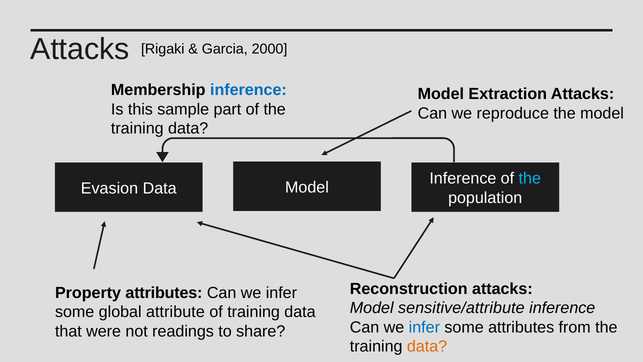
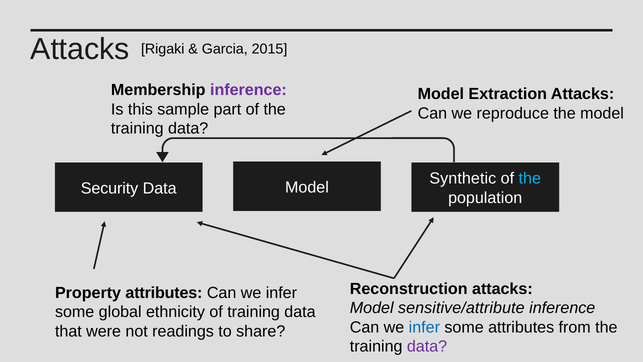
2000: 2000 -> 2015
inference at (248, 90) colour: blue -> purple
Inference at (463, 179): Inference -> Synthetic
Evasion: Evasion -> Security
attribute: attribute -> ethnicity
data at (427, 346) colour: orange -> purple
